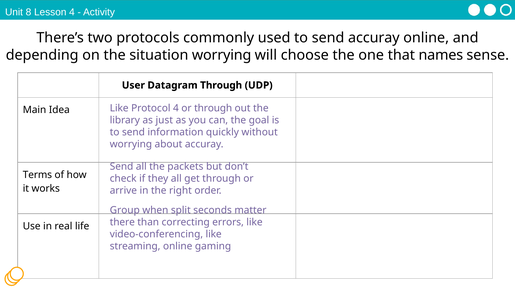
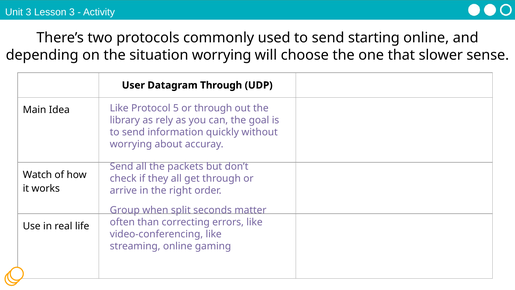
Unit 8: 8 -> 3
Lesson 4: 4 -> 3
send accuray: accuray -> starting
names: names -> slower
Protocol 4: 4 -> 5
just: just -> rely
Terms: Terms -> Watch
there: there -> often
